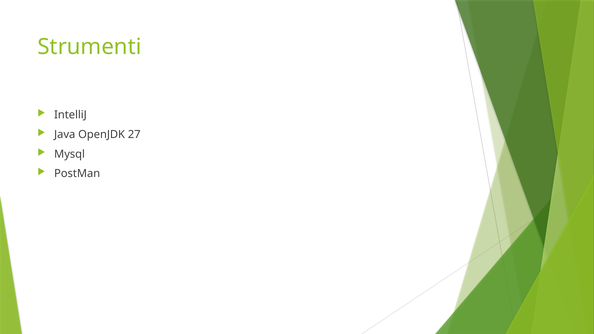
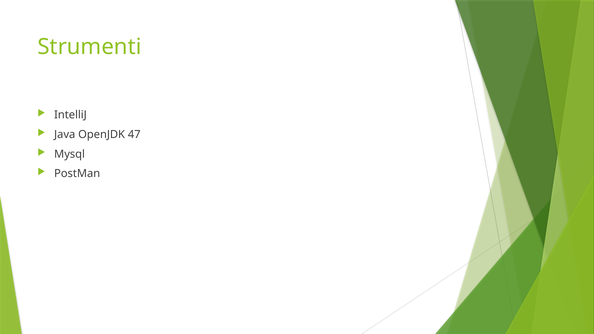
27: 27 -> 47
